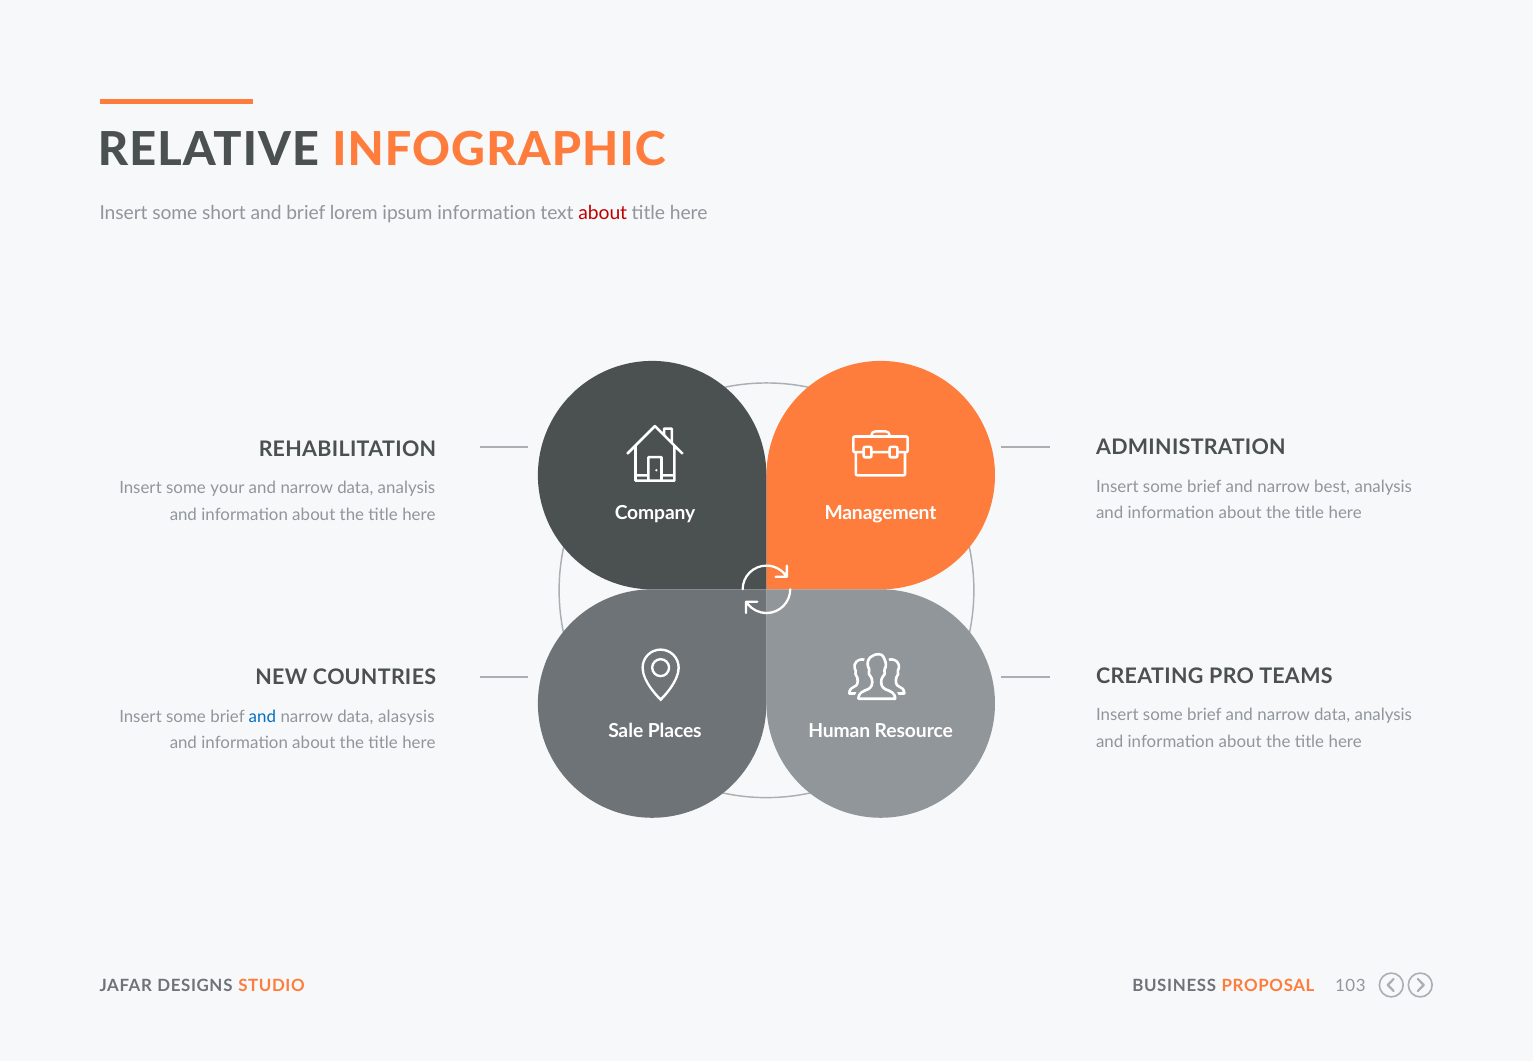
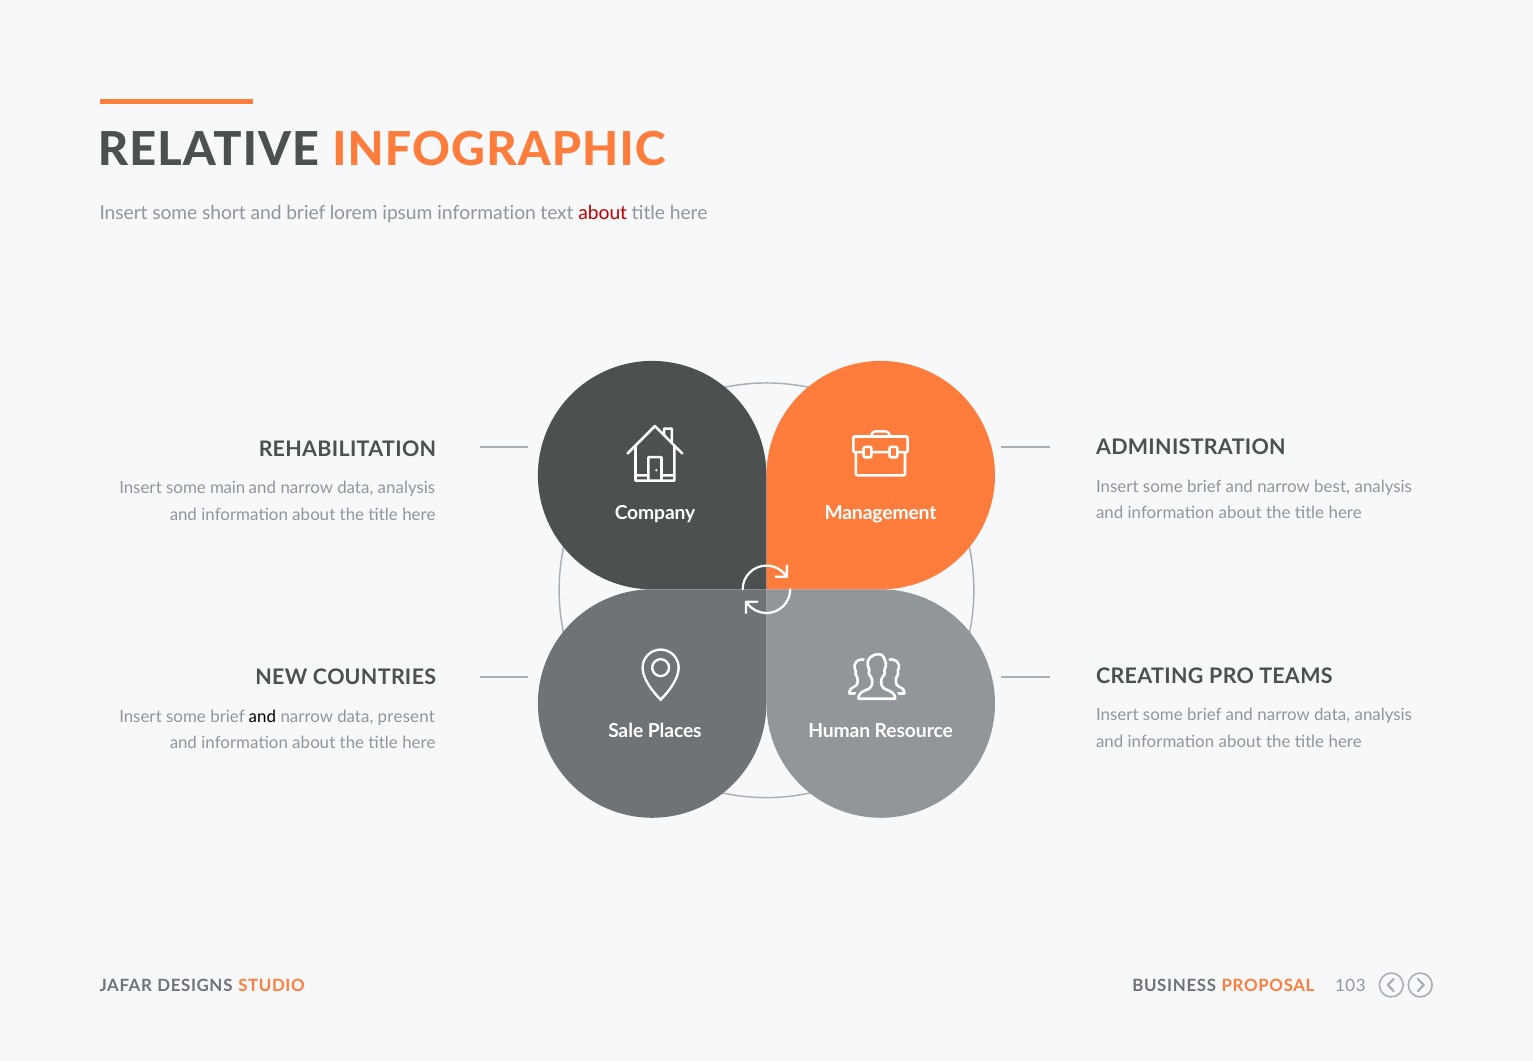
your: your -> main
and at (262, 717) colour: blue -> black
alasysis: alasysis -> present
